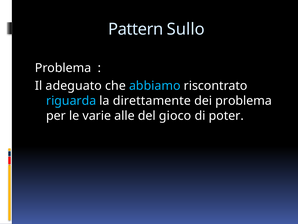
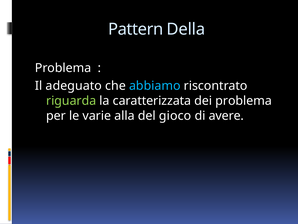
Sullo: Sullo -> Della
riguarda colour: light blue -> light green
direttamente: direttamente -> caratterizzata
alle: alle -> alla
poter: poter -> avere
